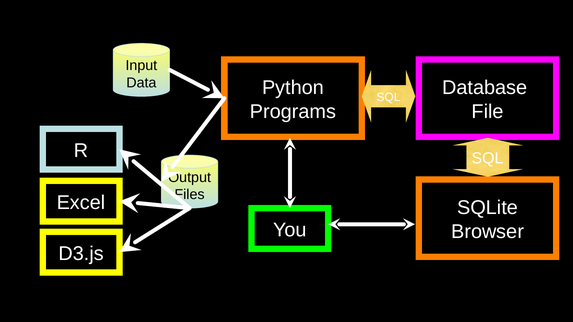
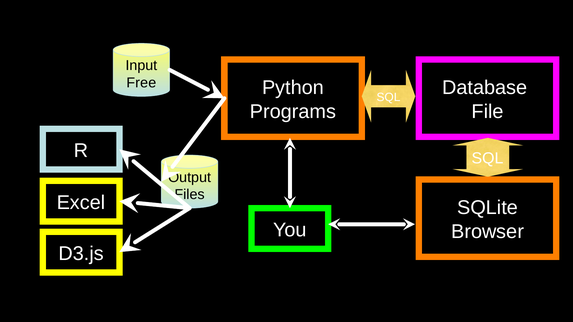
Data: Data -> Free
